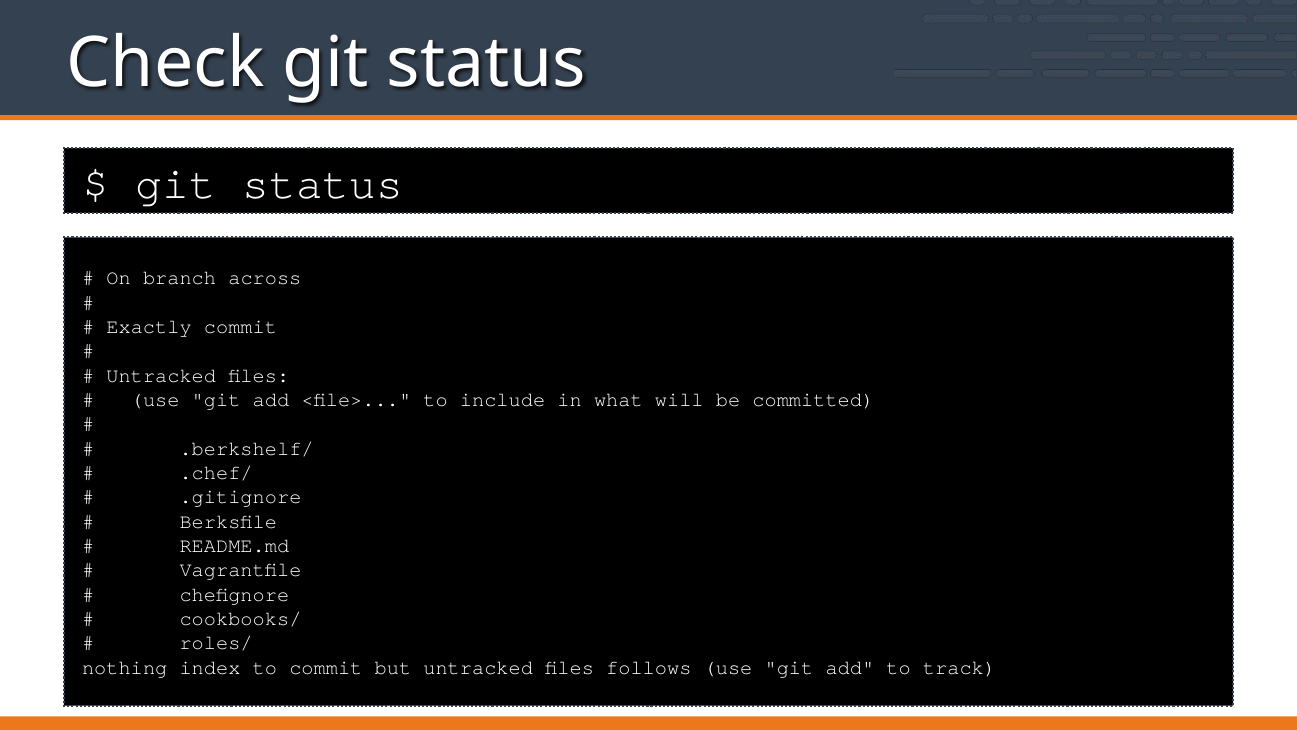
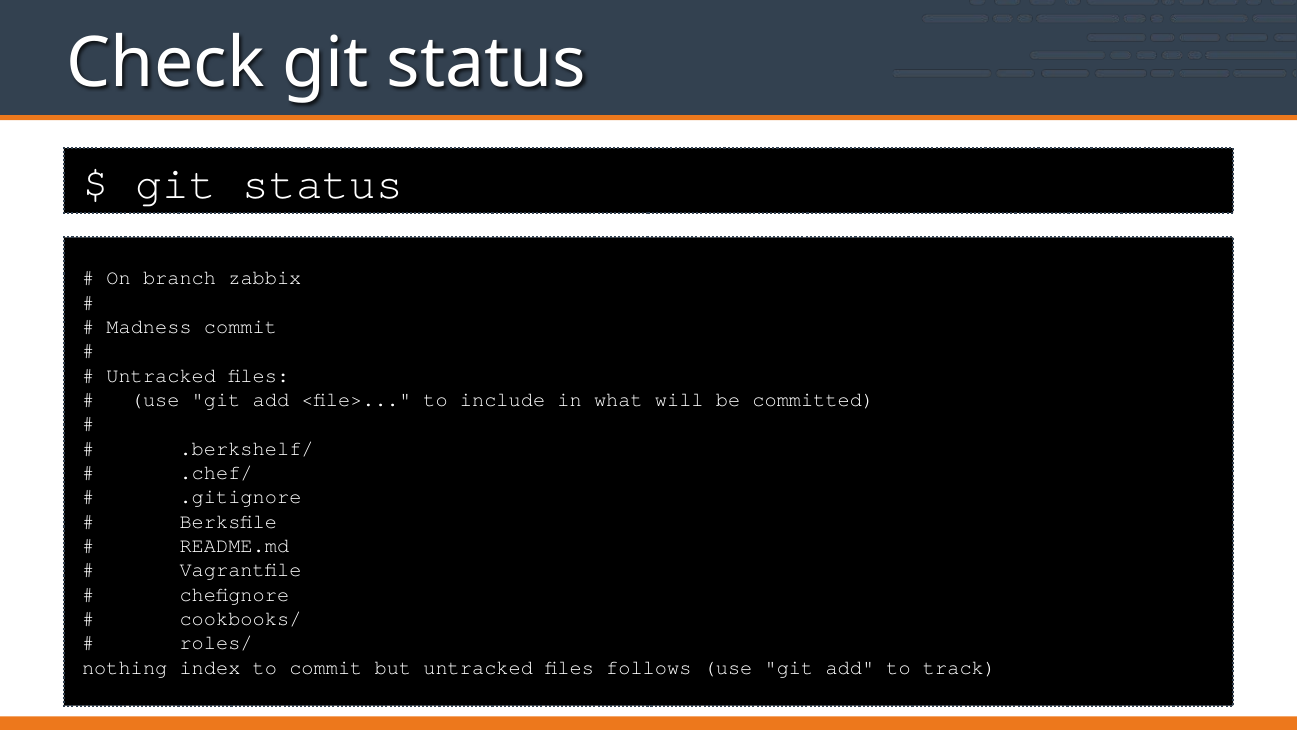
across: across -> zabbix
Exactly: Exactly -> Madness
